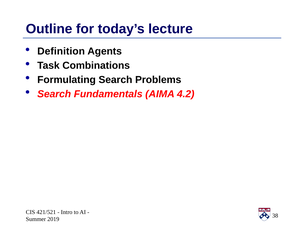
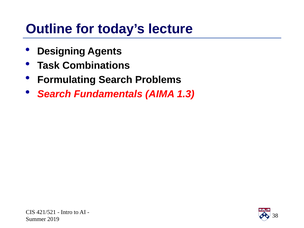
Definition: Definition -> Designing
4.2: 4.2 -> 1.3
